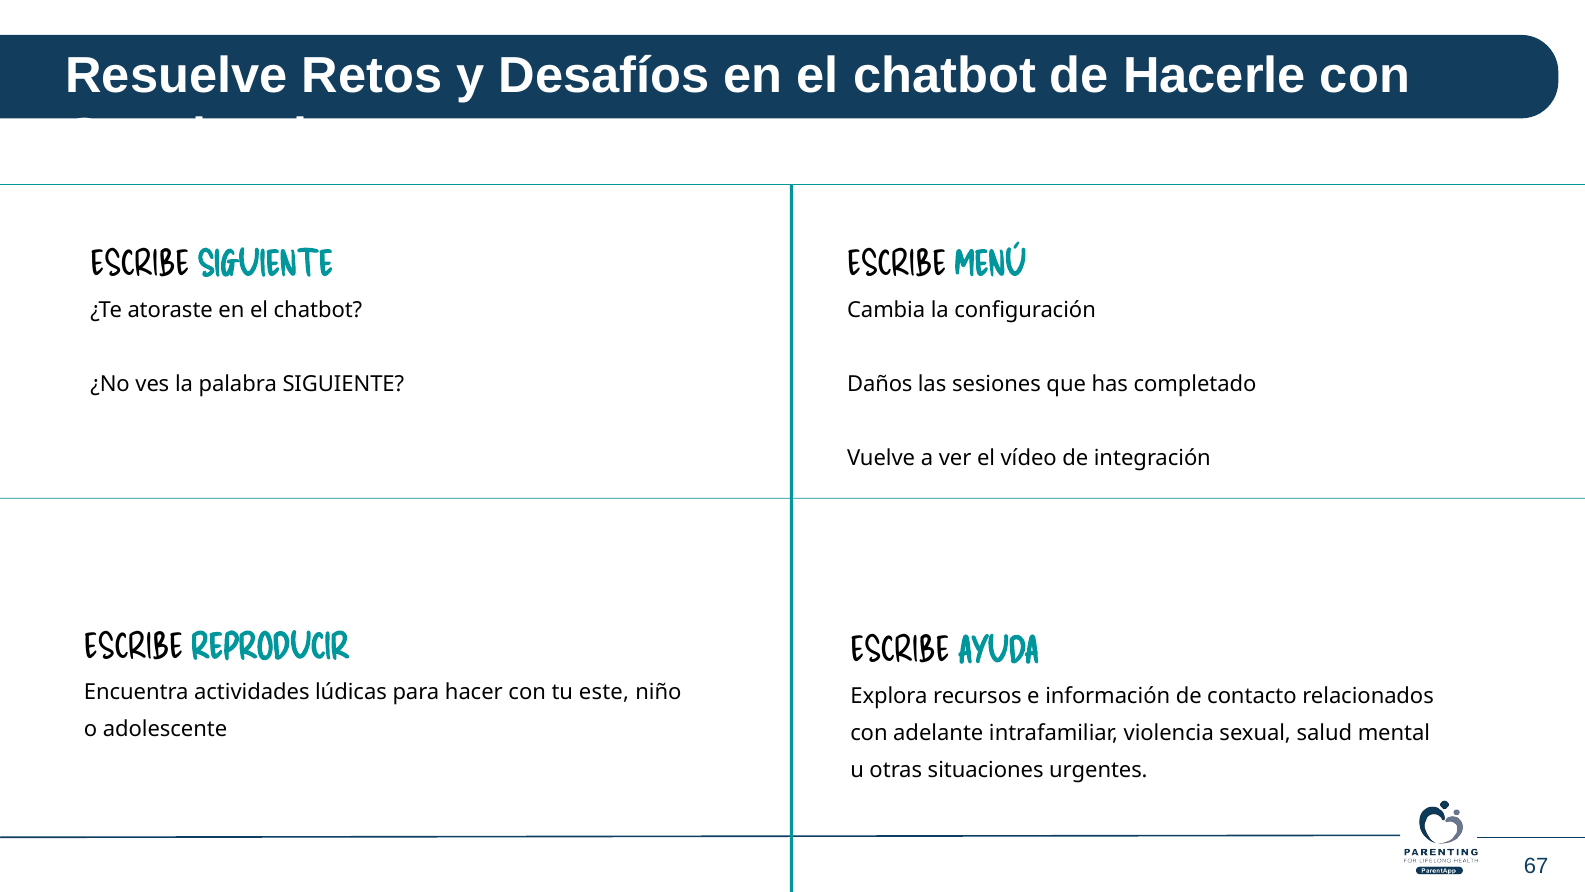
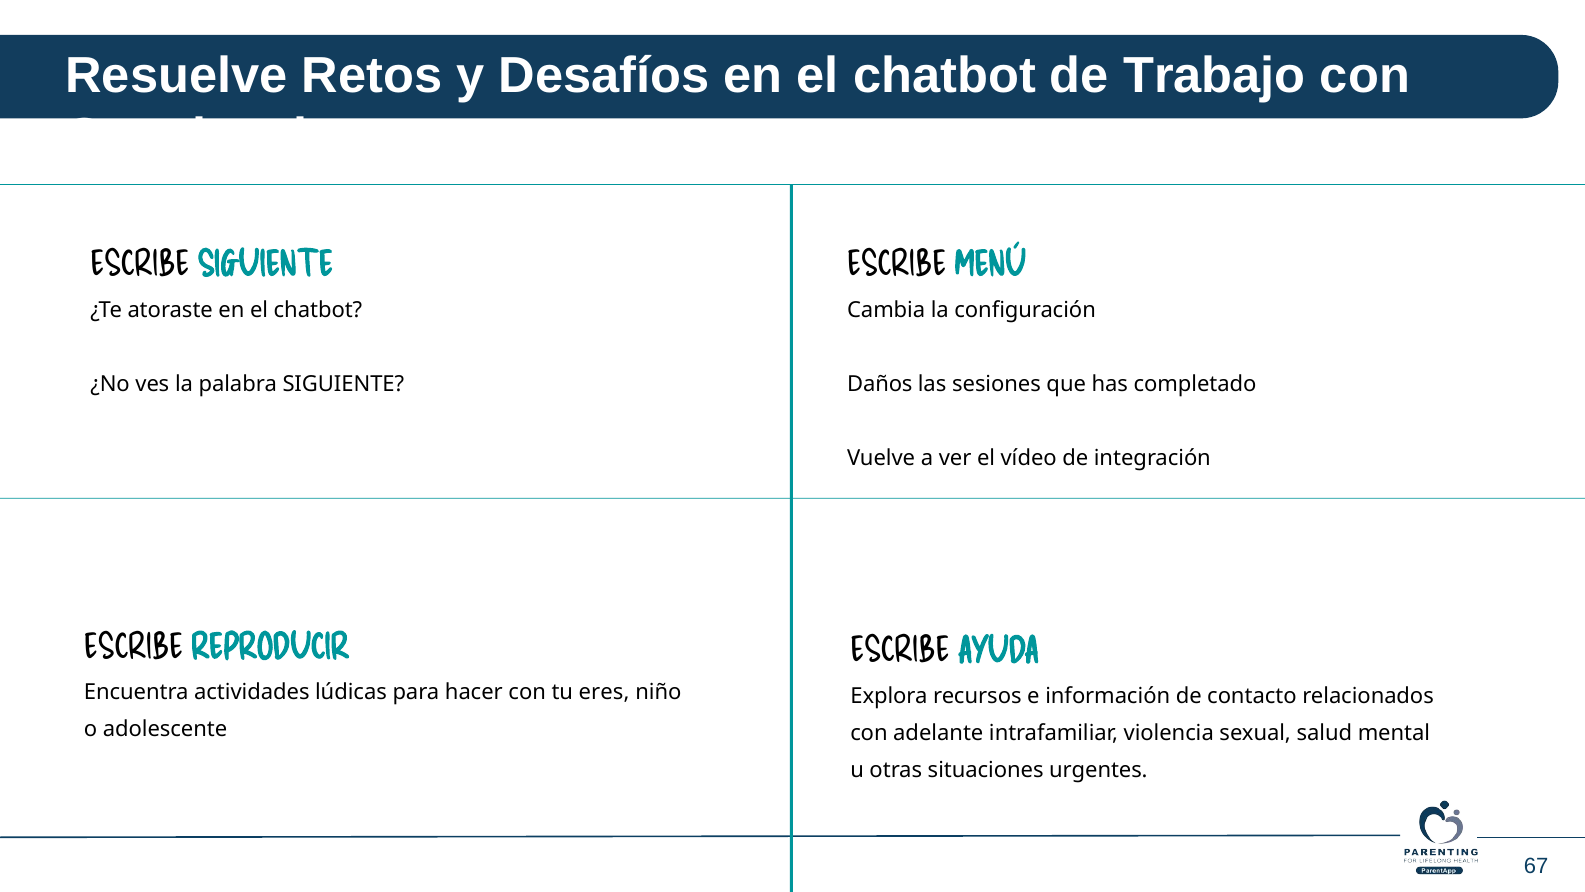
Hacerle: Hacerle -> Trabajo
este: este -> eres
